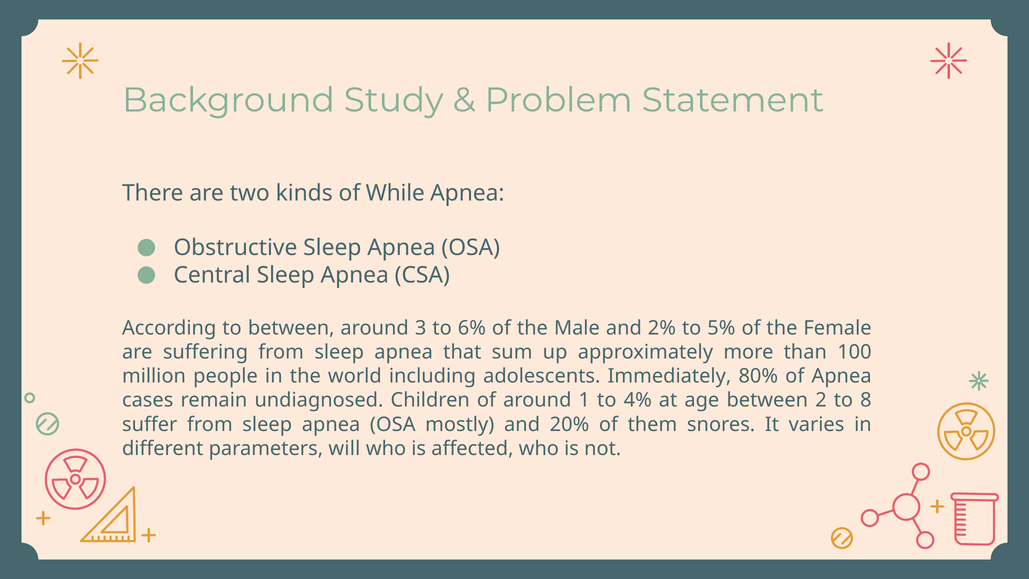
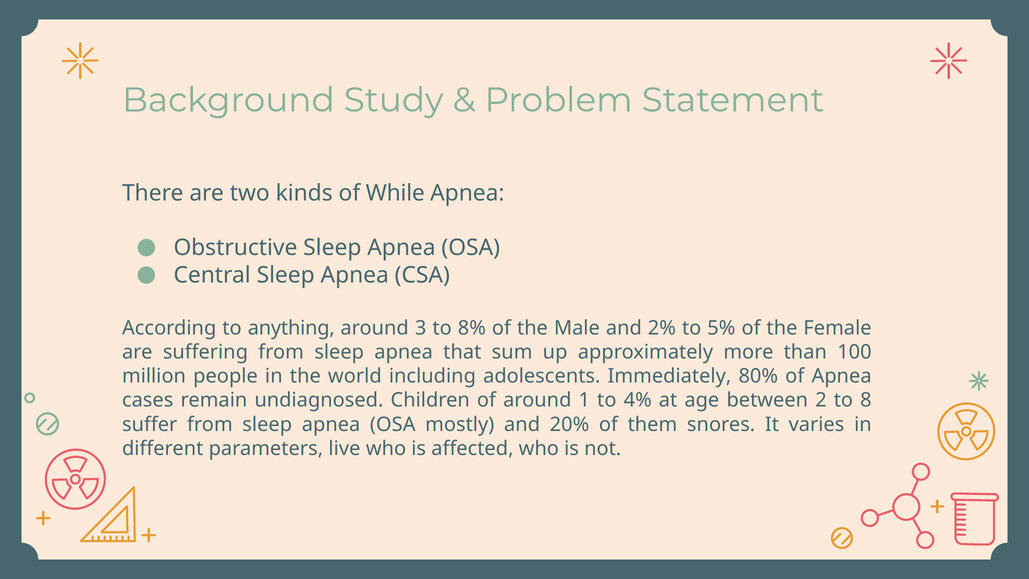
to between: between -> anything
6%: 6% -> 8%
will: will -> live
